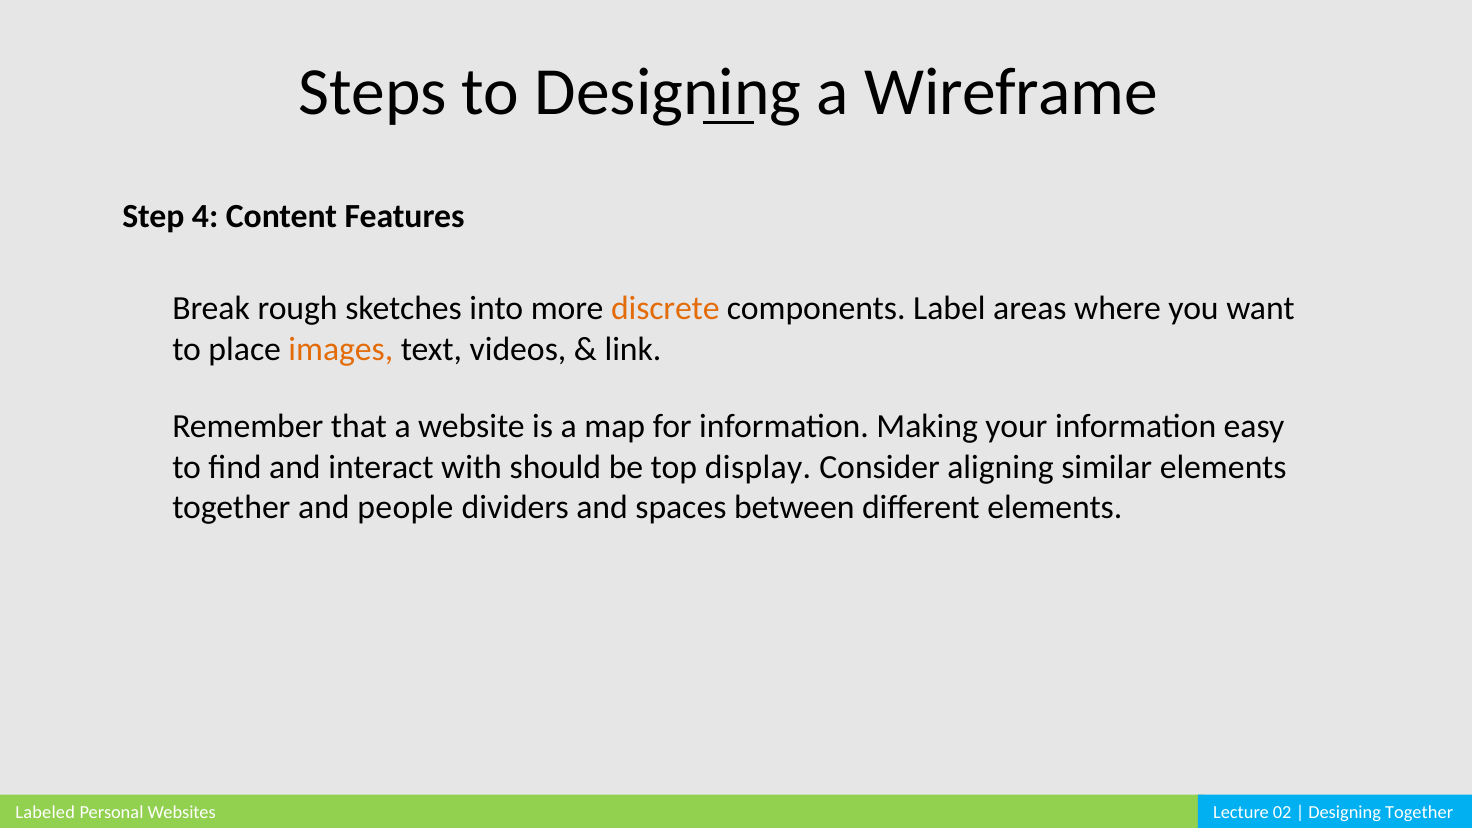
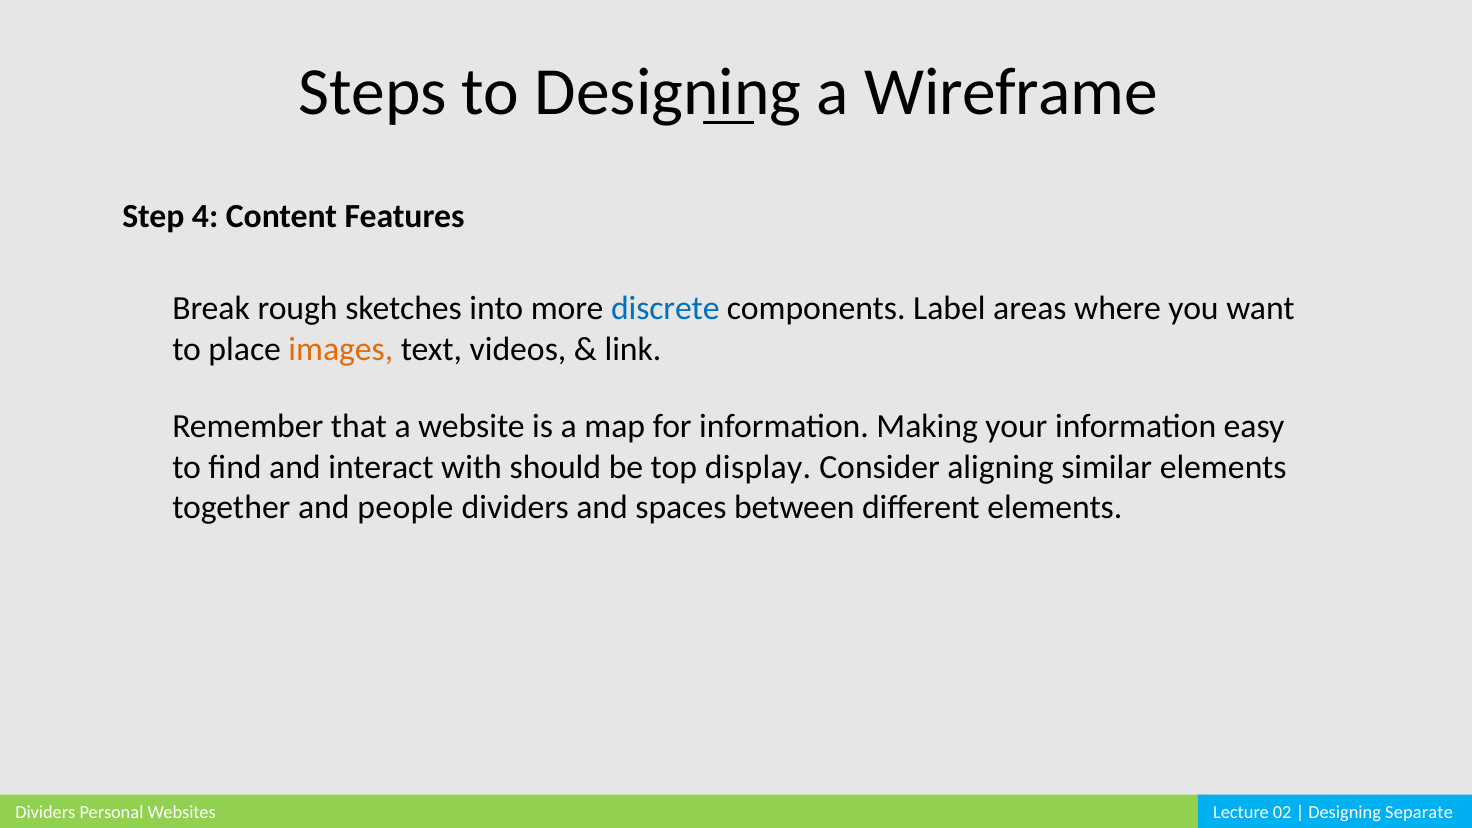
discrete colour: orange -> blue
Labeled at (45, 813): Labeled -> Dividers
Designing Together: Together -> Separate
